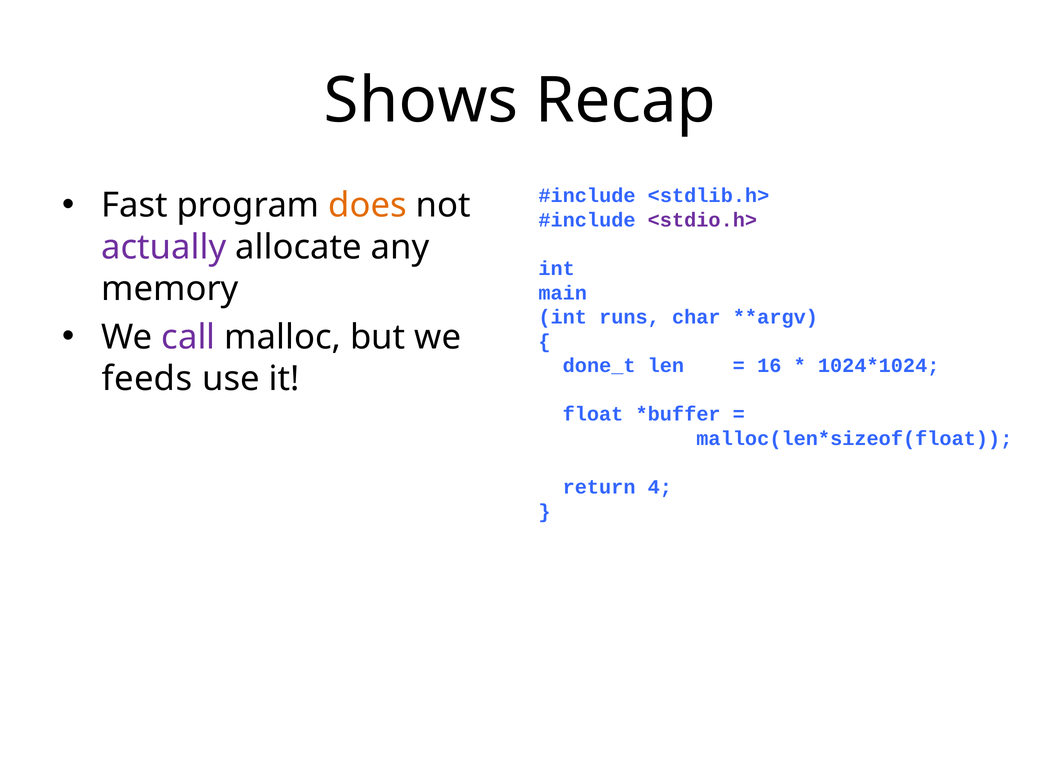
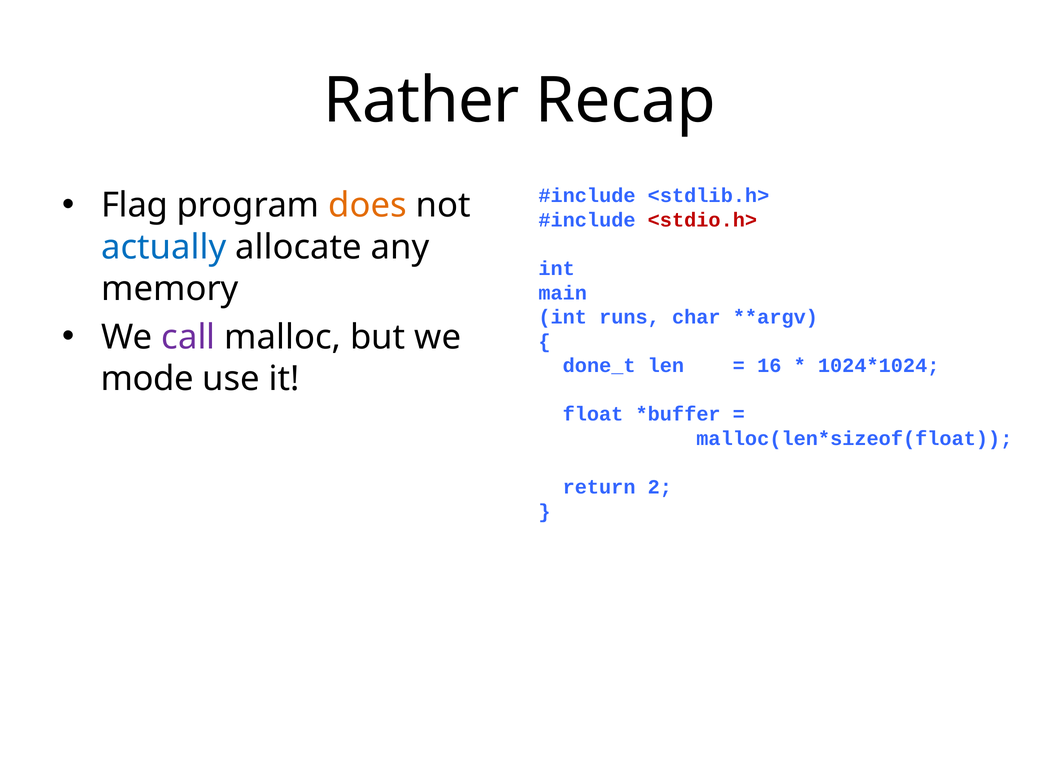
Shows: Shows -> Rather
Fast: Fast -> Flag
<stdio.h> colour: purple -> red
actually colour: purple -> blue
feeds: feeds -> mode
4: 4 -> 2
